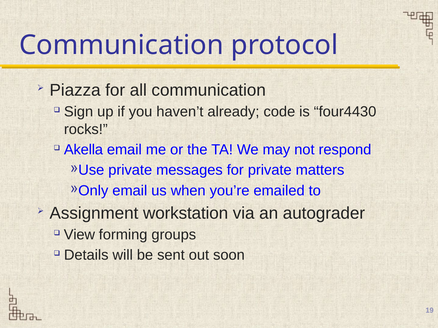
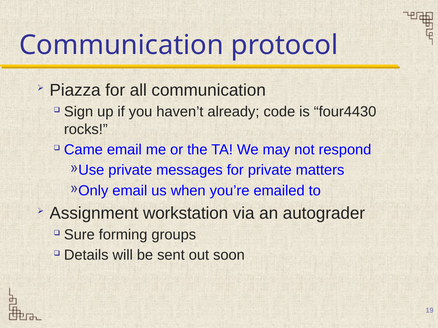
Akella: Akella -> Came
View: View -> Sure
